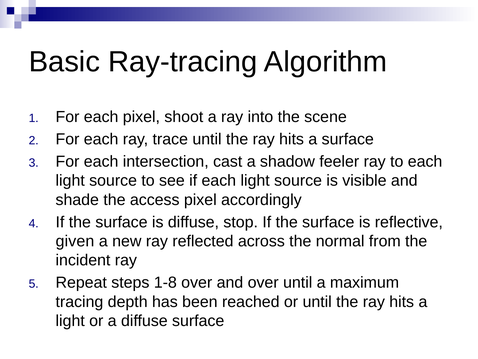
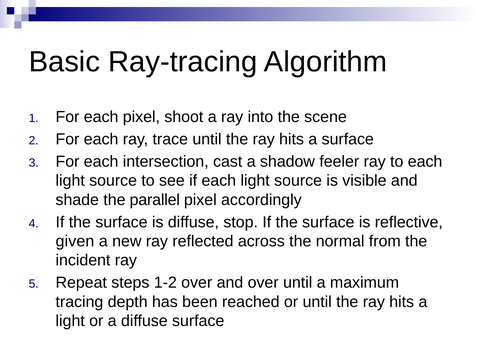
access: access -> parallel
1-8: 1-8 -> 1-2
